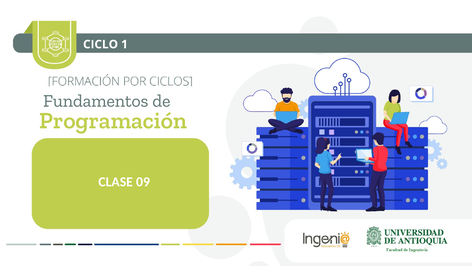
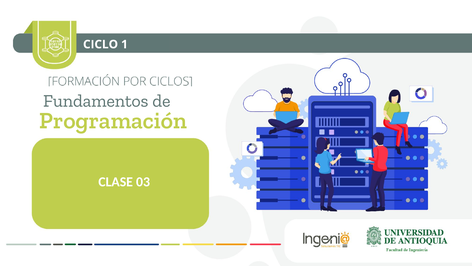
09: 09 -> 03
